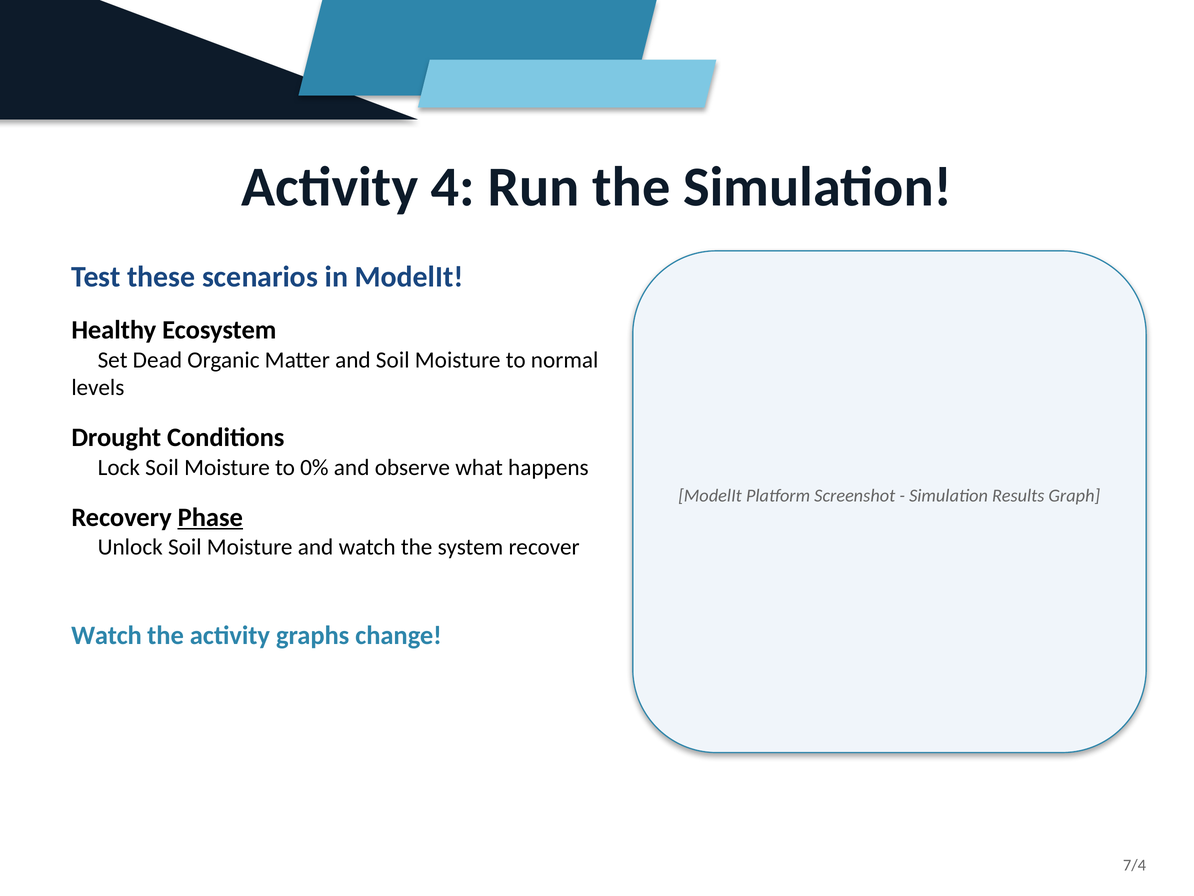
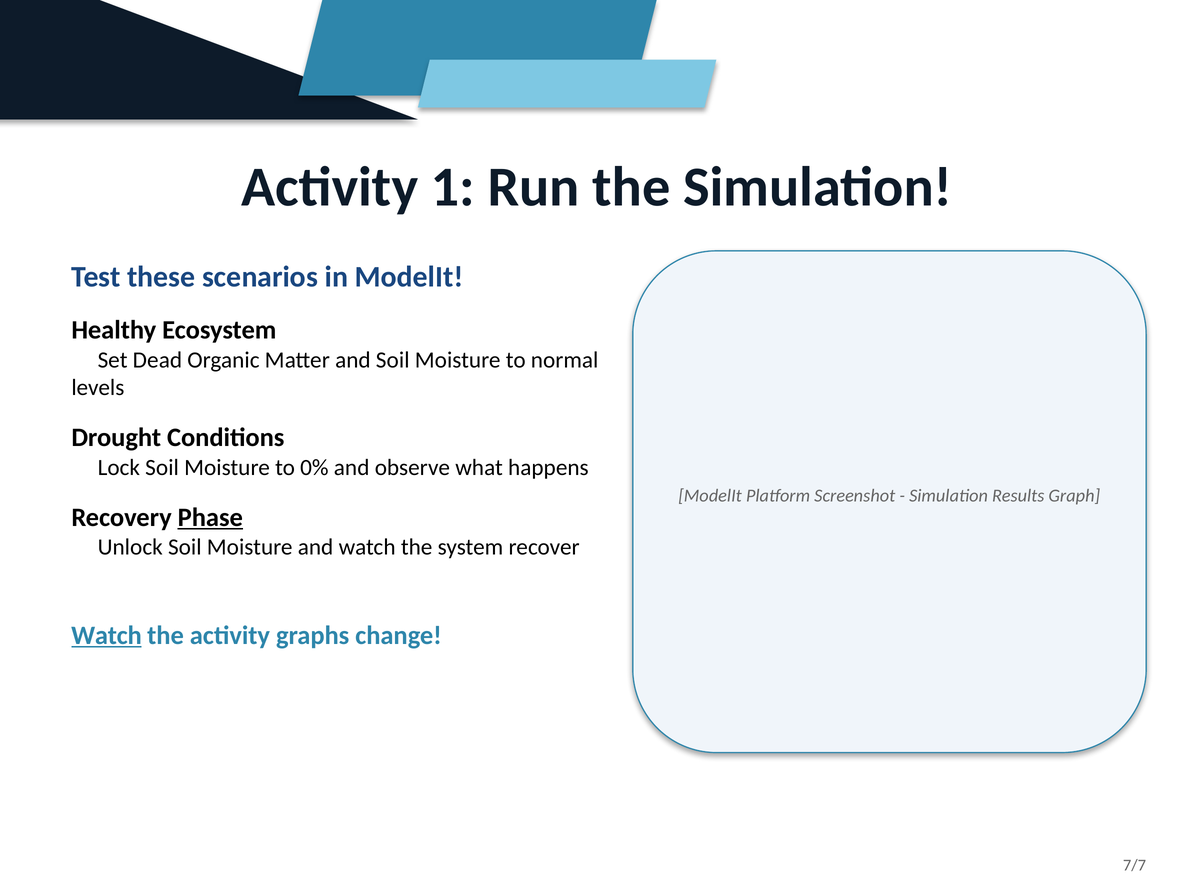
4: 4 -> 1
Watch at (106, 635) underline: none -> present
7/4: 7/4 -> 7/7
